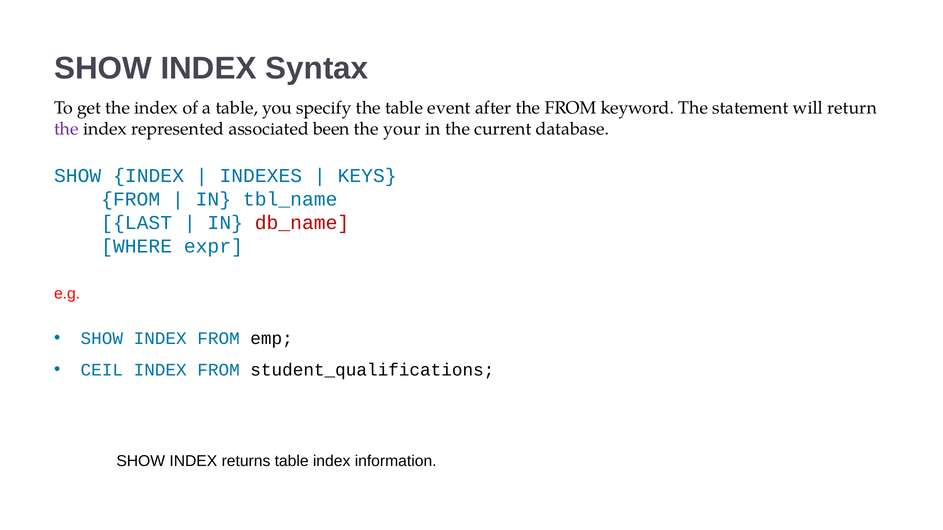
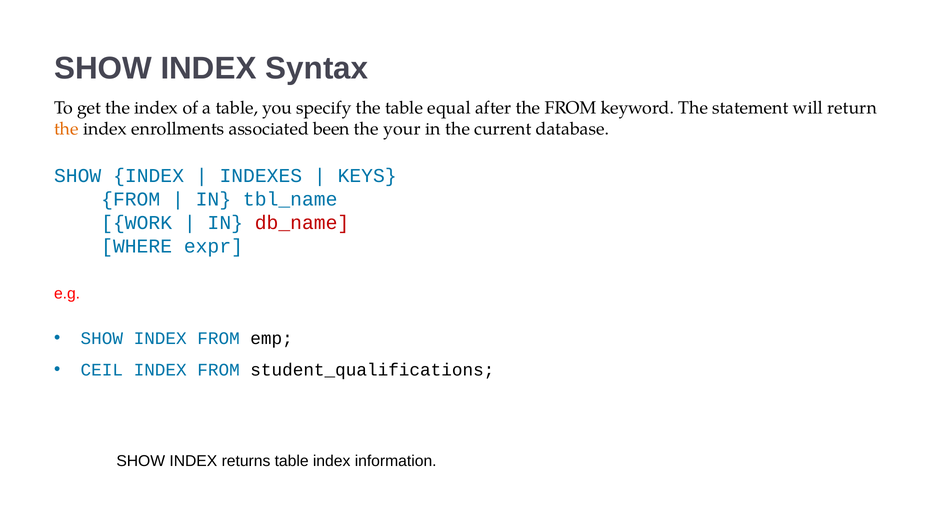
event: event -> equal
the at (66, 129) colour: purple -> orange
represented: represented -> enrollments
LAST: LAST -> WORK
